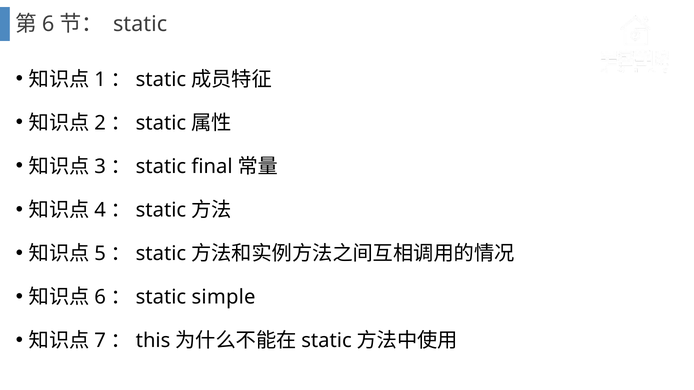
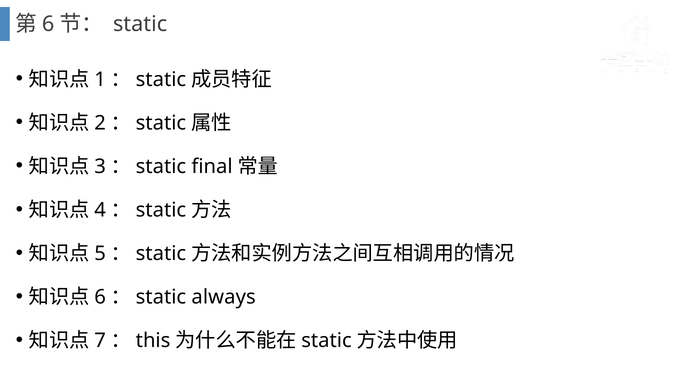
simple: simple -> always
